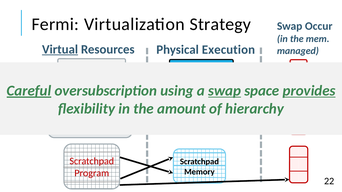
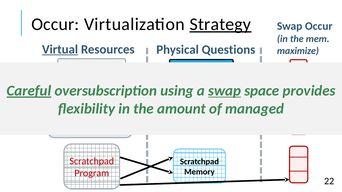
Fermi at (55, 24): Fermi -> Occur
Strategy underline: none -> present
Execution: Execution -> Questions
managed: managed -> maximize
provides underline: present -> none
hierarchy: hierarchy -> managed
